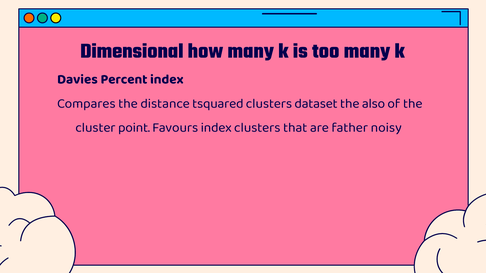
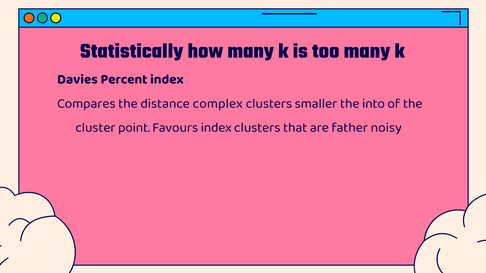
Dimensional: Dimensional -> Statistically
tsquared: tsquared -> complex
dataset: dataset -> smaller
also: also -> into
